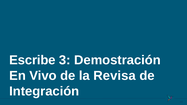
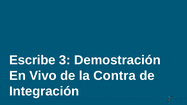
Revisa: Revisa -> Contra
